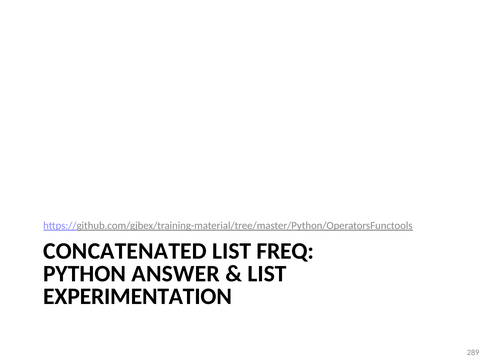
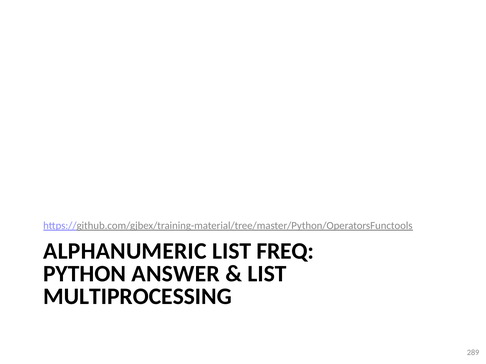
CONCATENATED: CONCATENATED -> ALPHANUMERIC
EXPERIMENTATION: EXPERIMENTATION -> MULTIPROCESSING
